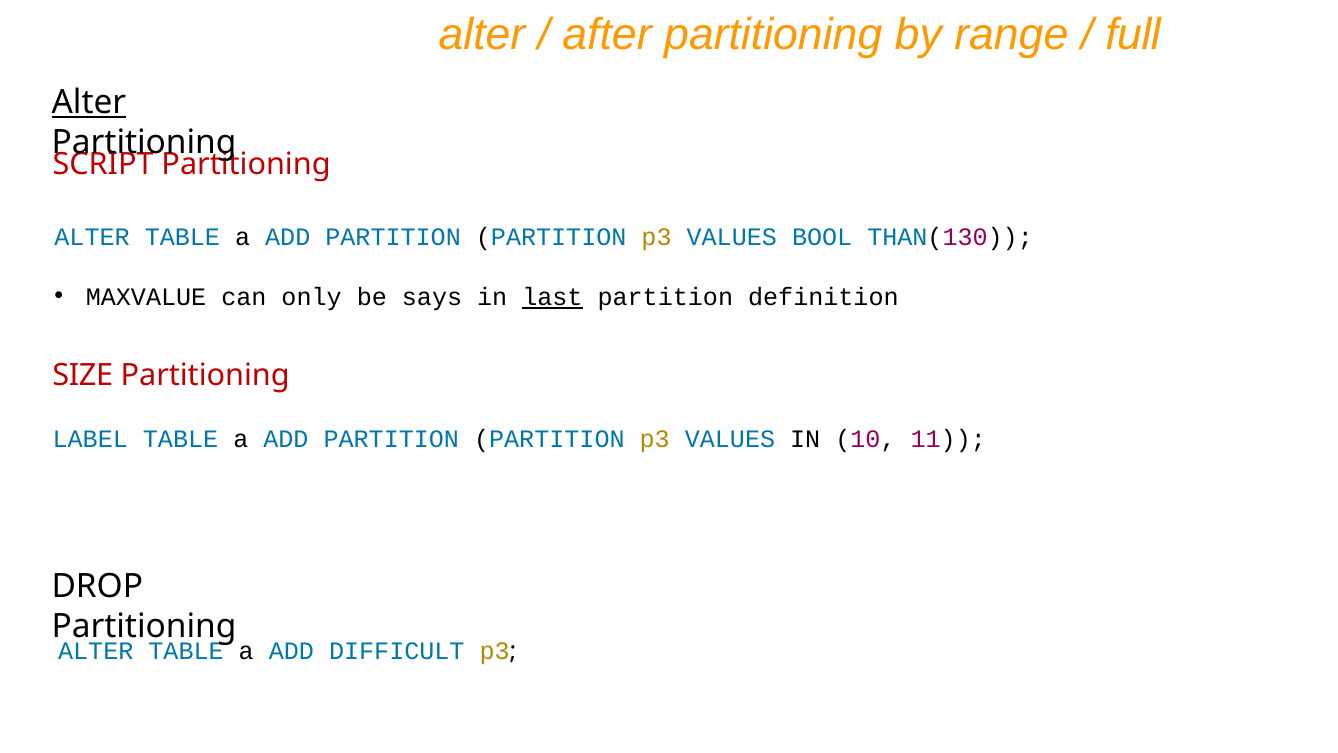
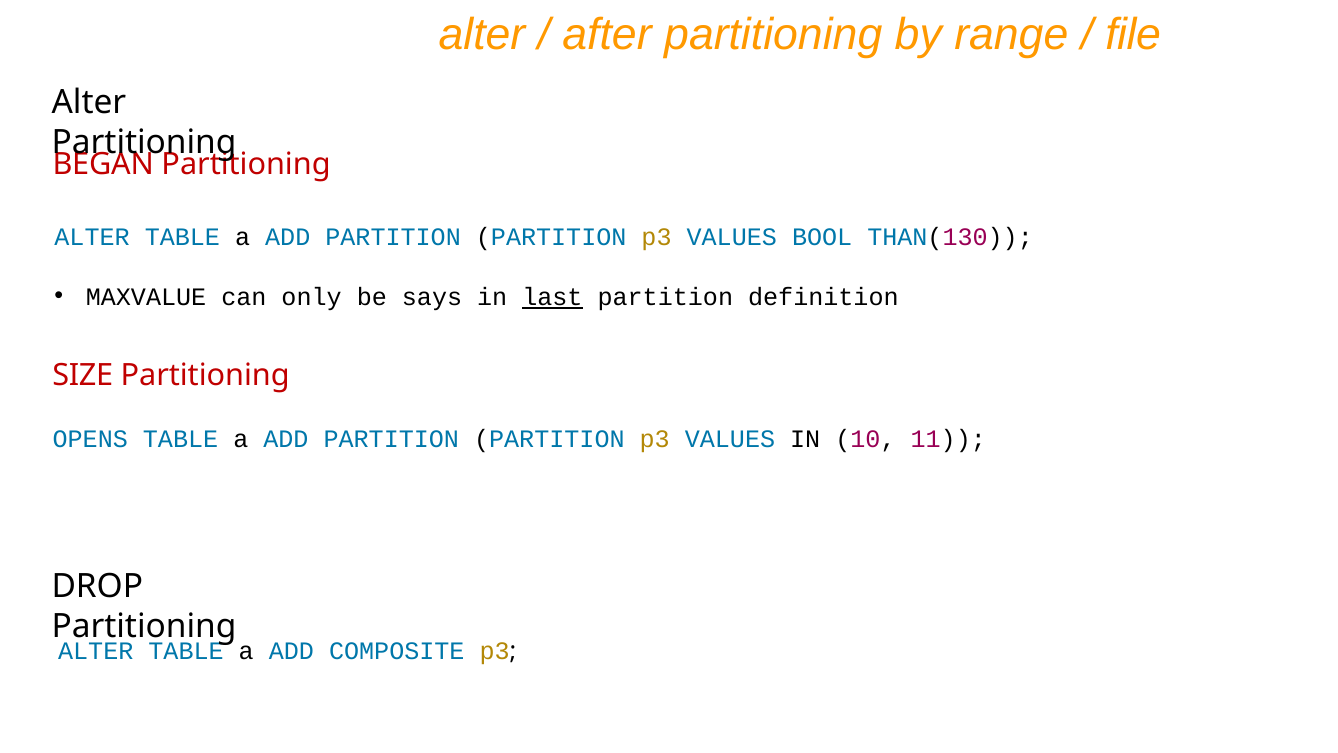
full: full -> file
Alter at (89, 102) underline: present -> none
SCRIPT: SCRIPT -> BEGAN
LABEL: LABEL -> OPENS
DIFFICULT: DIFFICULT -> COMPOSITE
